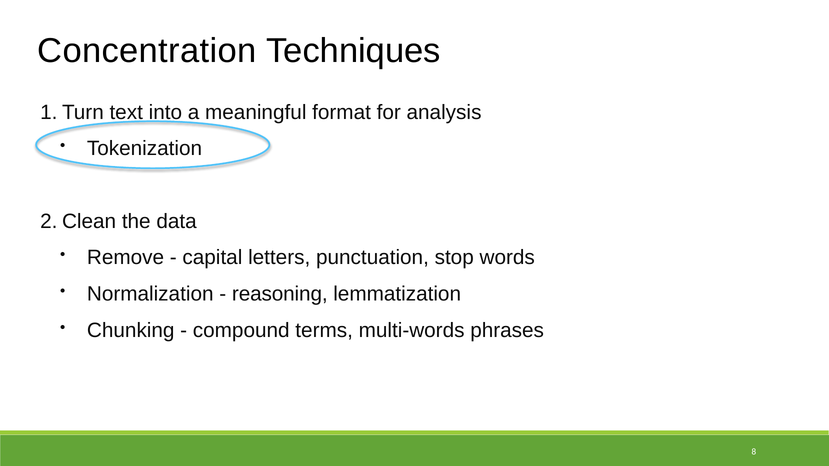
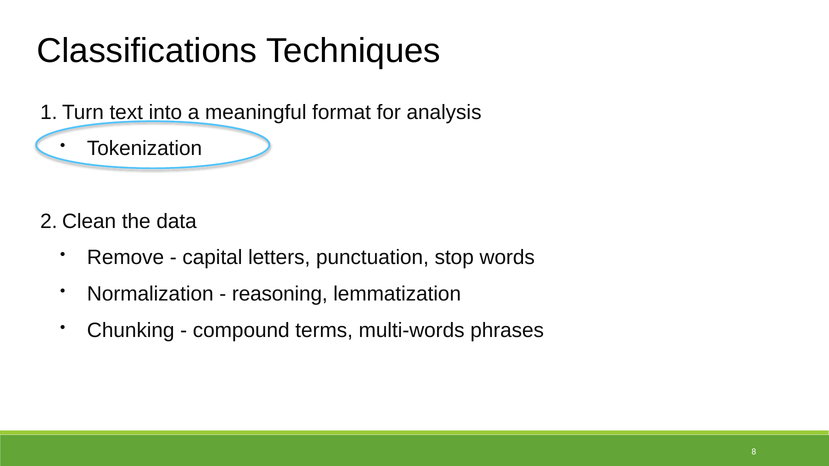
Concentration: Concentration -> Classifications
